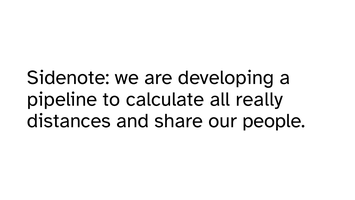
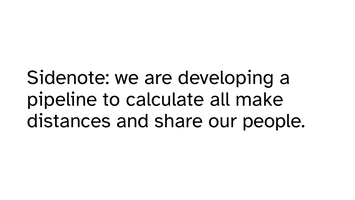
really: really -> make
